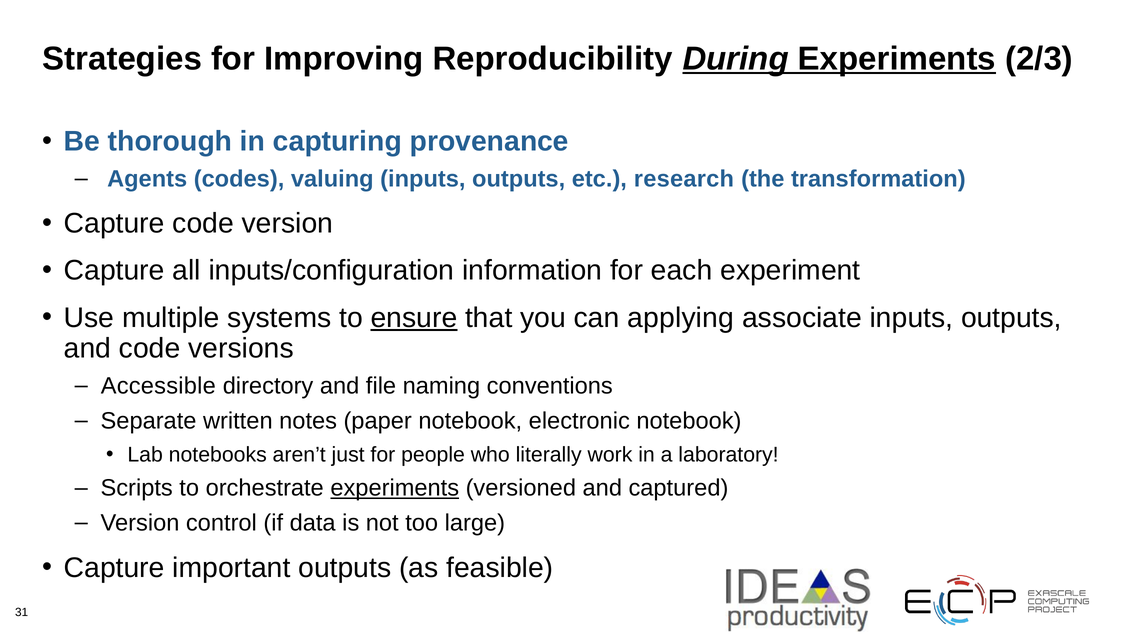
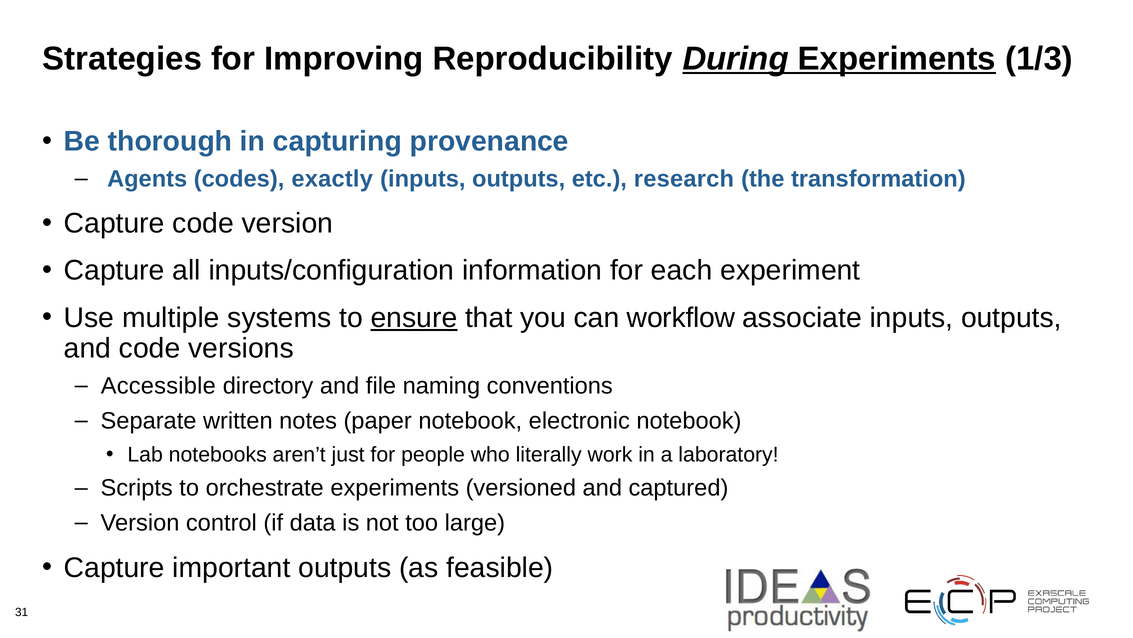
2/3: 2/3 -> 1/3
valuing: valuing -> exactly
applying: applying -> workflow
experiments at (395, 488) underline: present -> none
